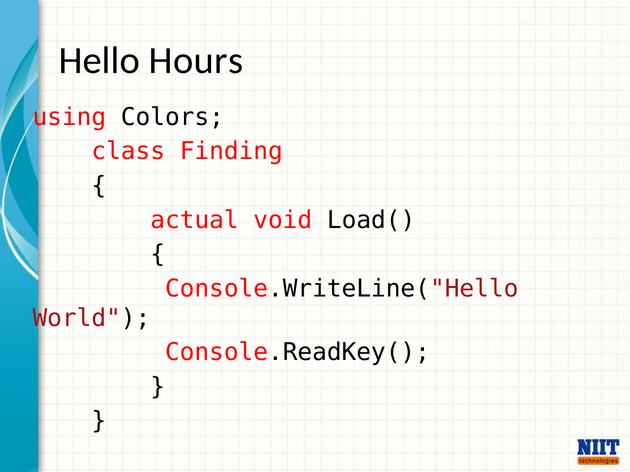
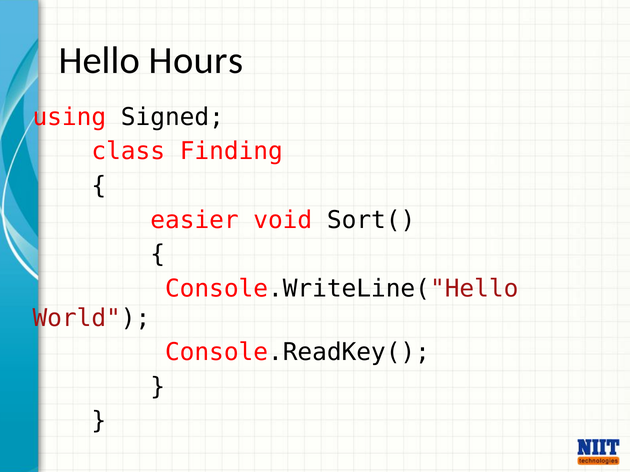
Colors: Colors -> Signed
actual: actual -> easier
Load(: Load( -> Sort(
